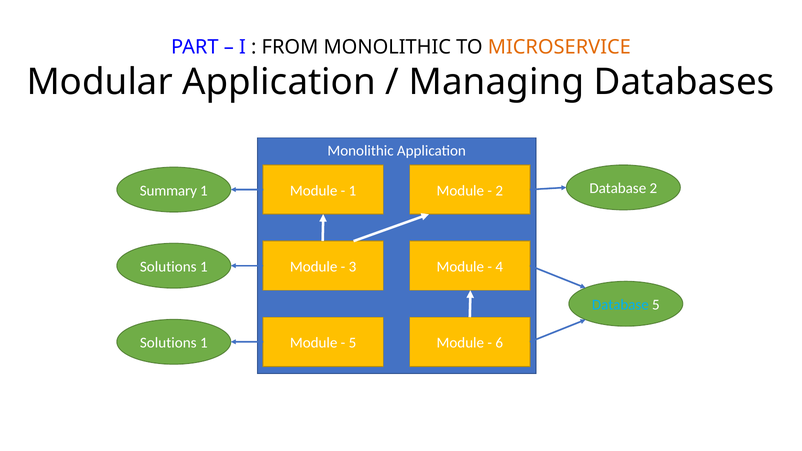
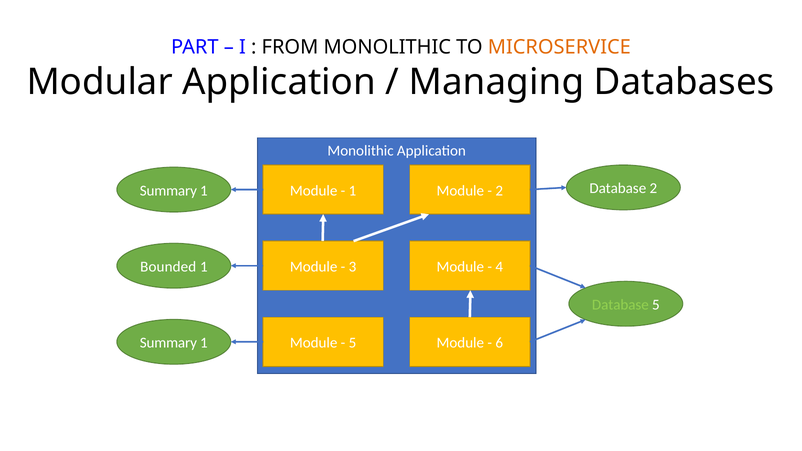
Solutions at (168, 267): Solutions -> Bounded
Database at (620, 305) colour: light blue -> light green
Solutions at (168, 343): Solutions -> Summary
